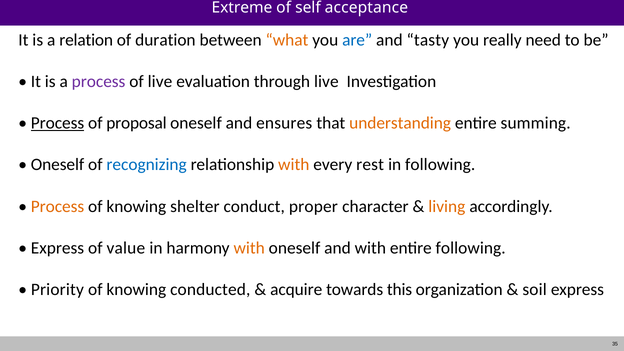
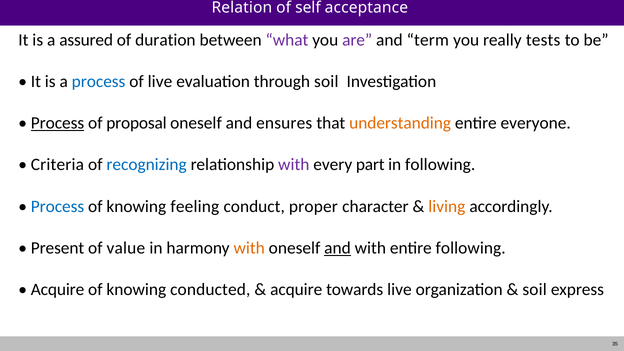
Extreme: Extreme -> Relation
relation: relation -> assured
what colour: orange -> purple
are colour: blue -> purple
tasty: tasty -> term
need: need -> tests
process at (99, 81) colour: purple -> blue
through live: live -> soil
summing: summing -> everyone
Oneself at (58, 165): Oneself -> Criteria
with at (294, 165) colour: orange -> purple
rest: rest -> part
Process at (57, 206) colour: orange -> blue
shelter: shelter -> feeling
Express at (57, 248): Express -> Present
and at (337, 248) underline: none -> present
Priority at (57, 290): Priority -> Acquire
towards this: this -> live
